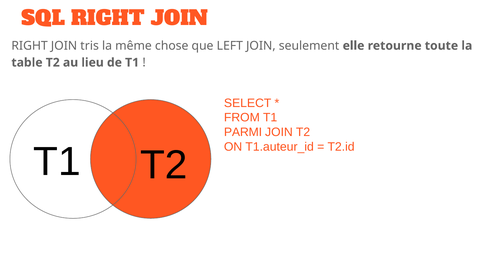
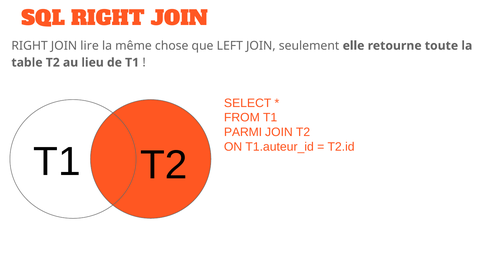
tris: tris -> lire
